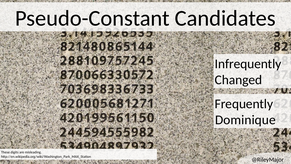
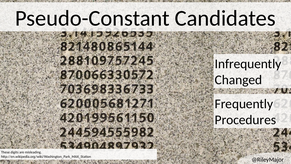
Dominique: Dominique -> Procedures
